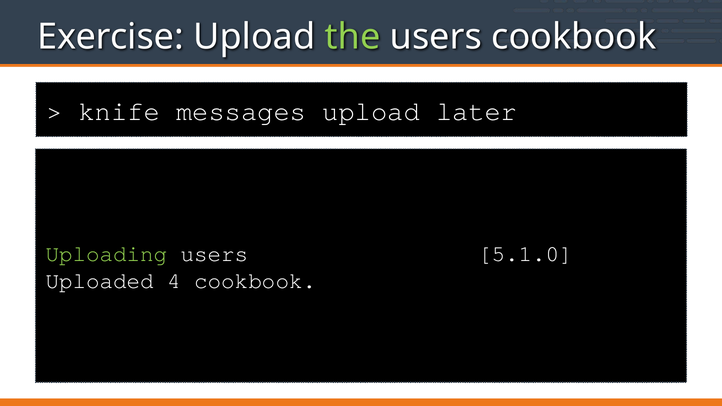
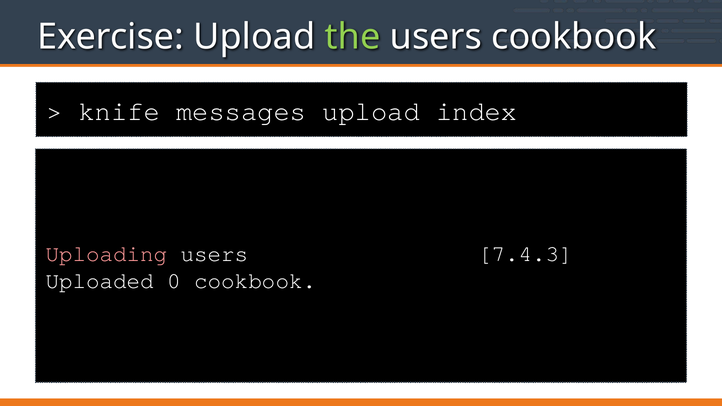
later: later -> index
Uploading colour: light green -> pink
5.1.0: 5.1.0 -> 7.4.3
4: 4 -> 0
